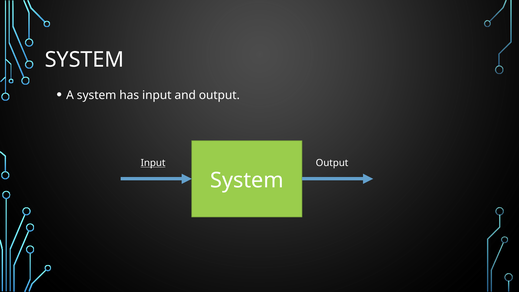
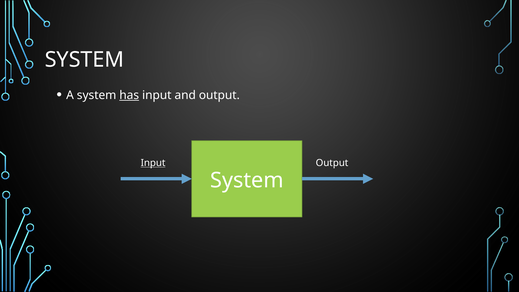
has underline: none -> present
